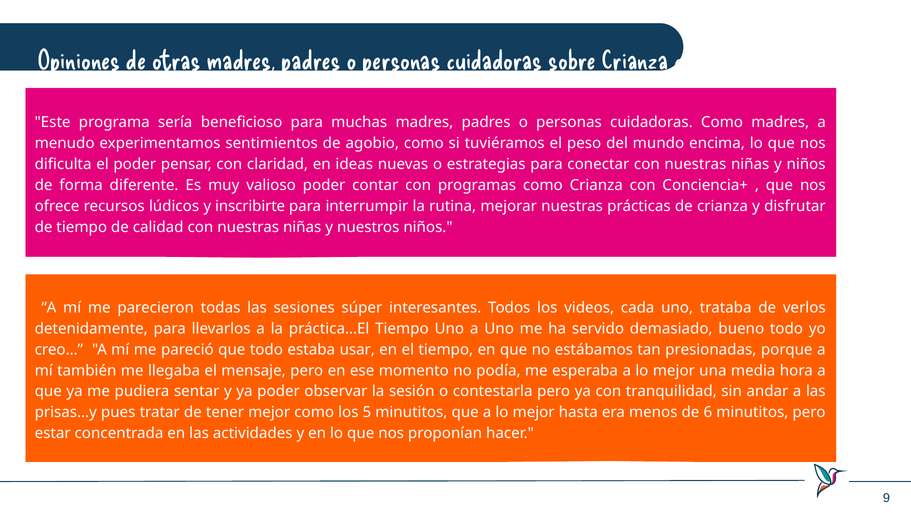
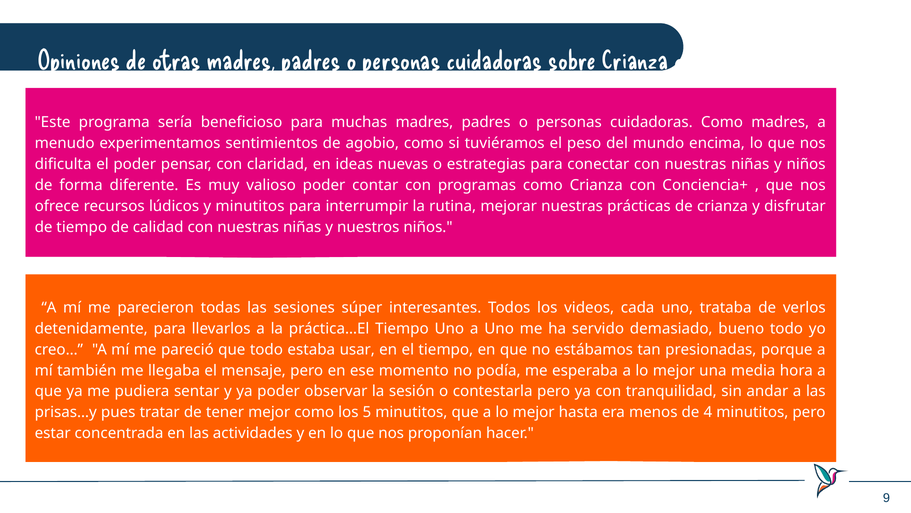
y inscribirte: inscribirte -> minutitos
6: 6 -> 4
